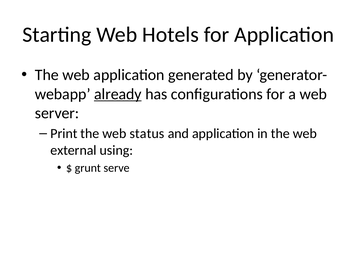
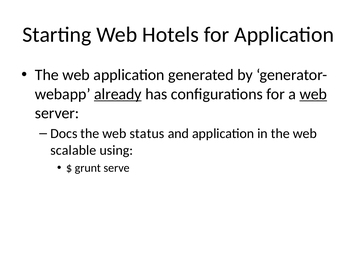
web at (313, 94) underline: none -> present
Print: Print -> Docs
external: external -> scalable
